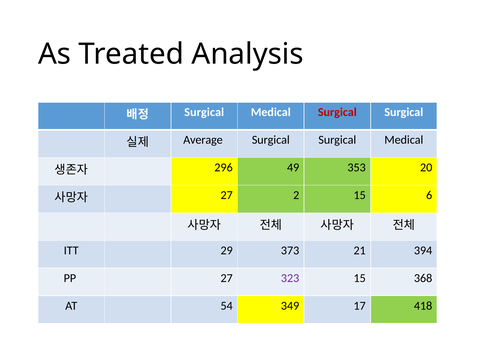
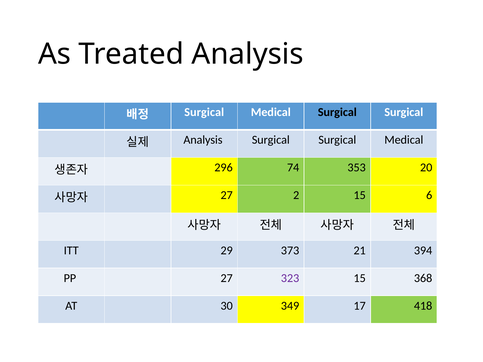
Surgical at (337, 112) colour: red -> black
Average at (203, 140): Average -> Analysis
49: 49 -> 74
54: 54 -> 30
